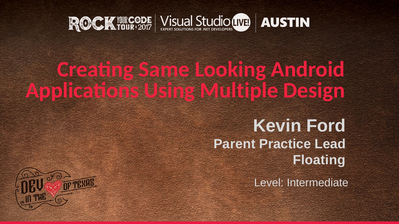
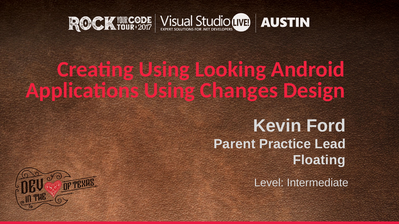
Creating Same: Same -> Using
Multiple: Multiple -> Changes
